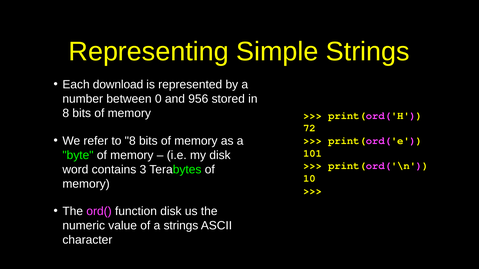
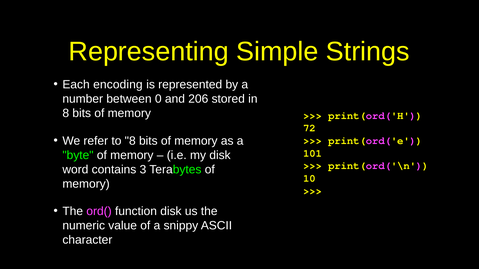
download: download -> encoding
956: 956 -> 206
a strings: strings -> snippy
